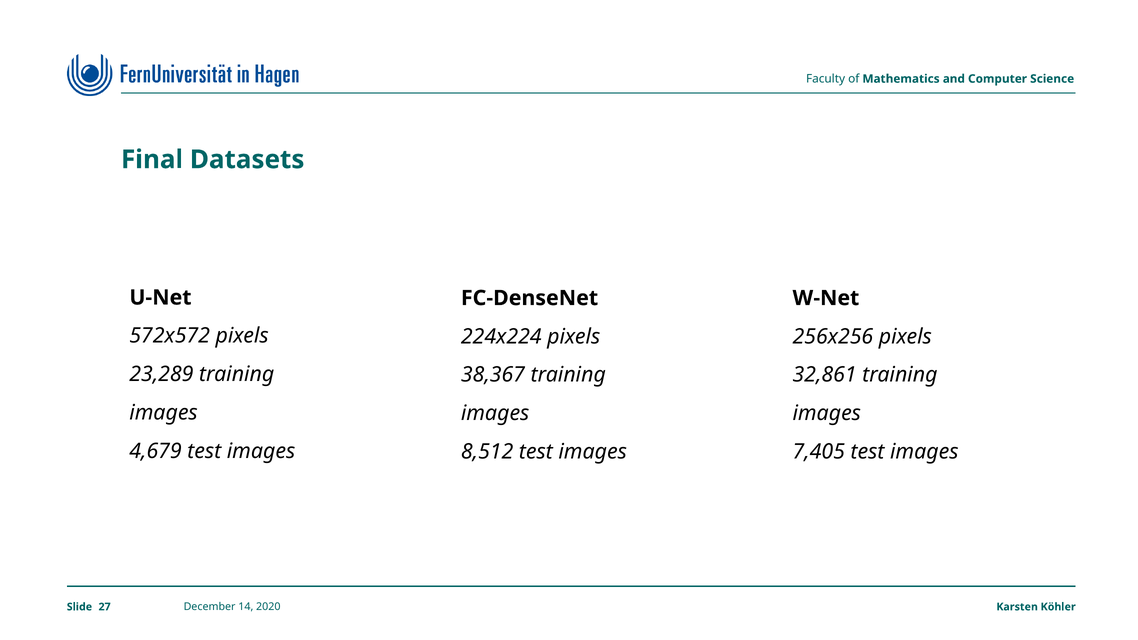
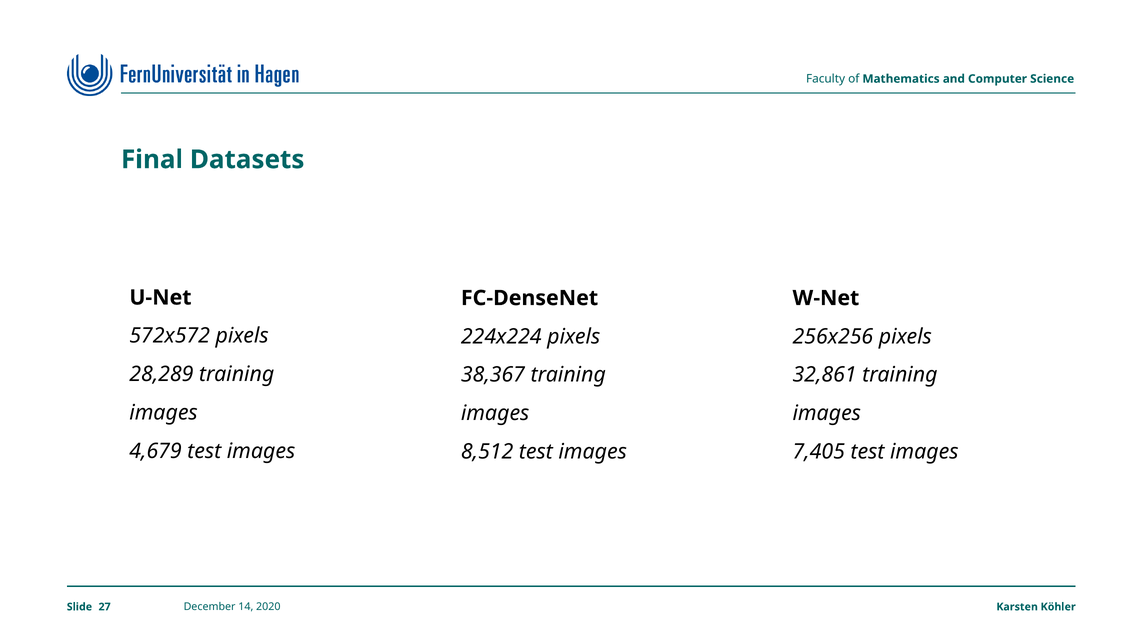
23,289: 23,289 -> 28,289
